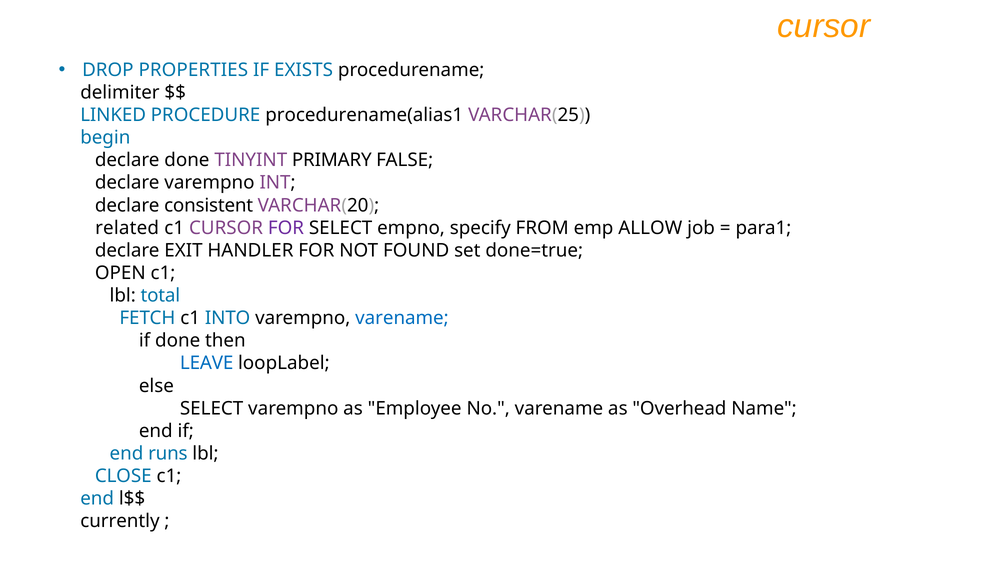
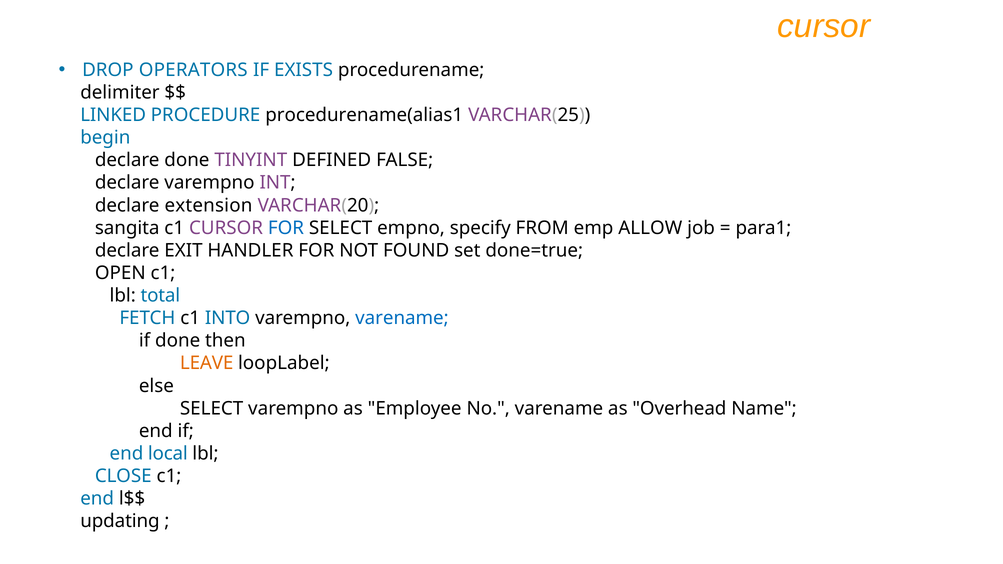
PROPERTIES: PROPERTIES -> OPERATORS
PRIMARY: PRIMARY -> DEFINED
consistent: consistent -> extension
related: related -> sangita
FOR at (286, 228) colour: purple -> blue
LEAVE colour: blue -> orange
runs: runs -> local
currently: currently -> updating
